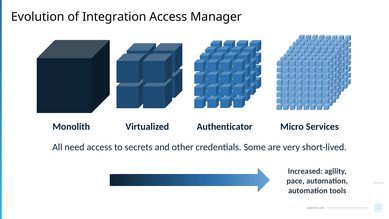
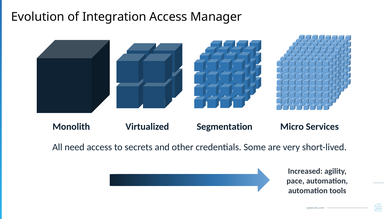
Authenticator: Authenticator -> Segmentation
